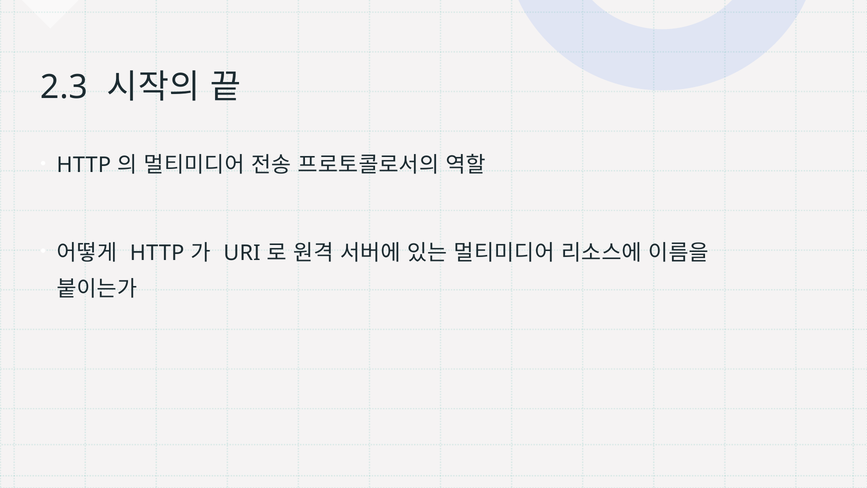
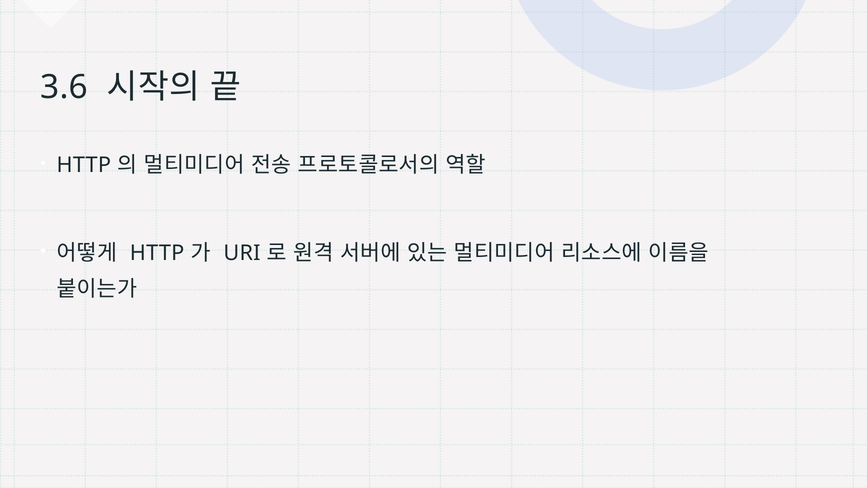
2.3: 2.3 -> 3.6
